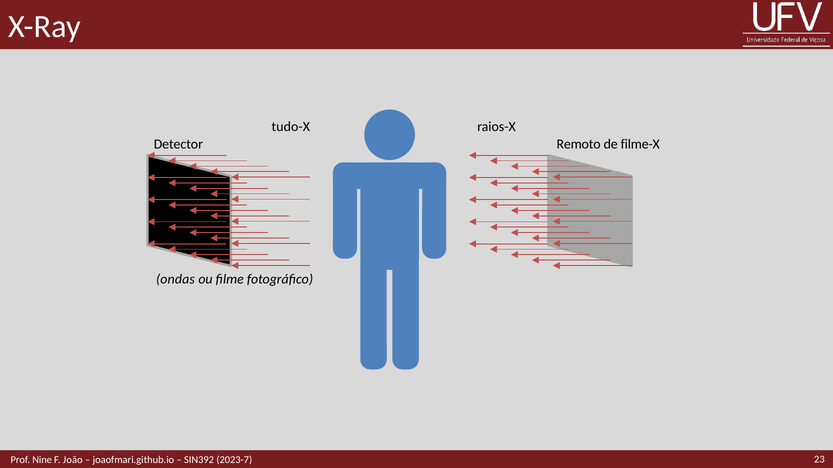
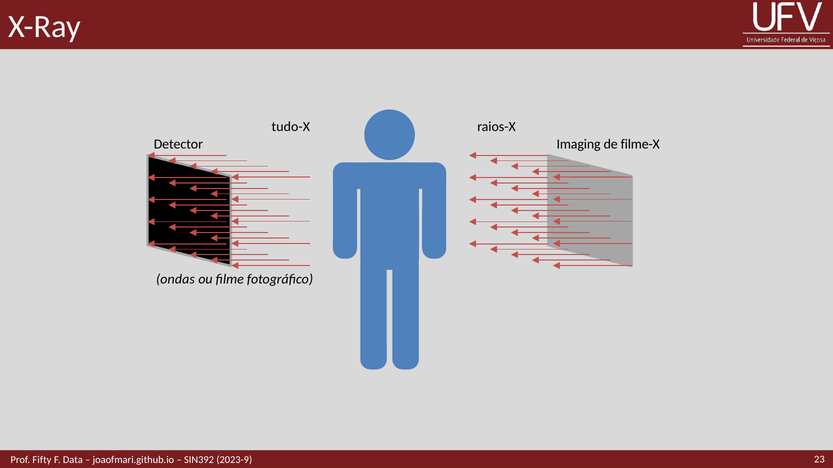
Remoto: Remoto -> Imaging
Nine: Nine -> Fifty
João: João -> Data
2023-7: 2023-7 -> 2023-9
